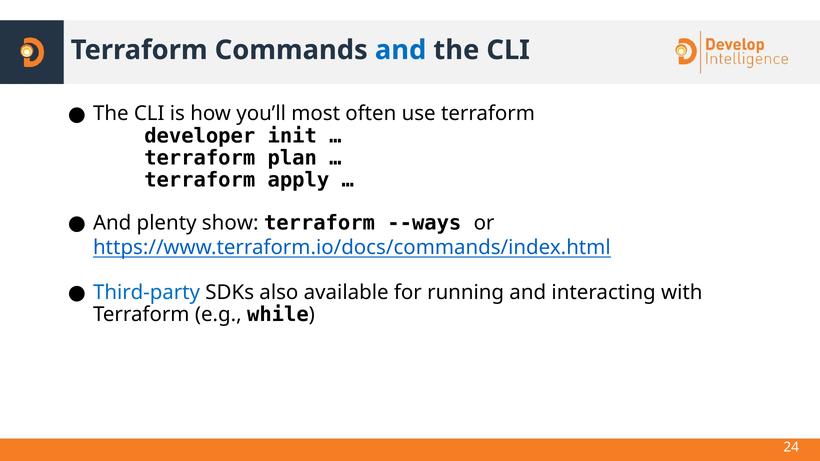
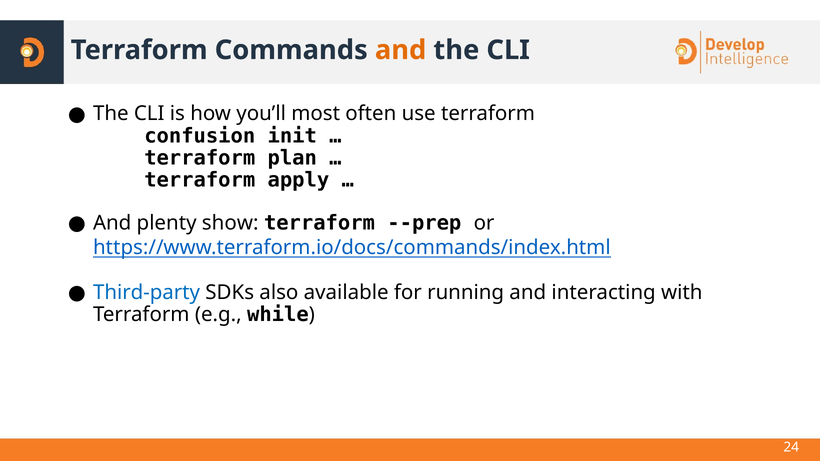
and at (401, 50) colour: blue -> orange
developer: developer -> confusion
--ways: --ways -> --prep
